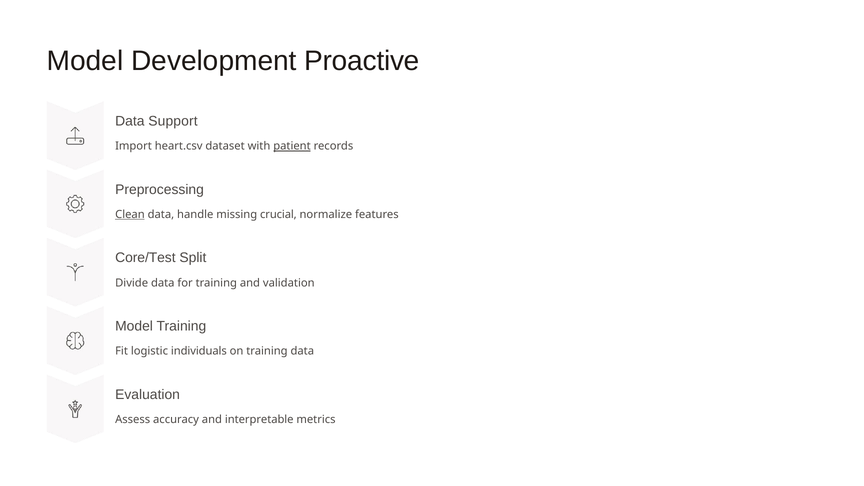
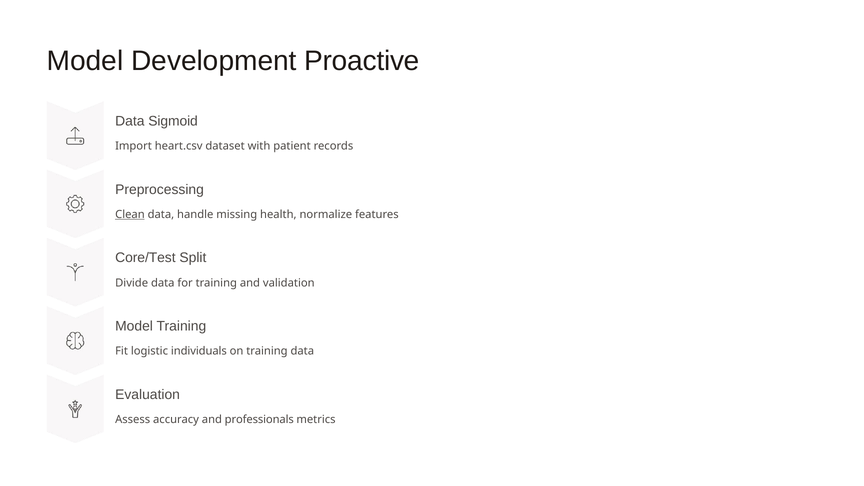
Support: Support -> Sigmoid
patient underline: present -> none
crucial: crucial -> health
interpretable: interpretable -> professionals
